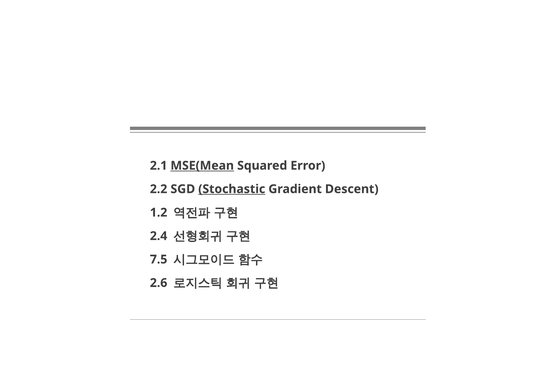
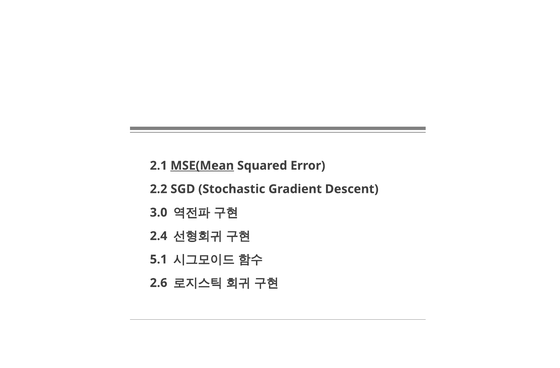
Stochastic underline: present -> none
1.2: 1.2 -> 3.0
7.5: 7.5 -> 5.1
